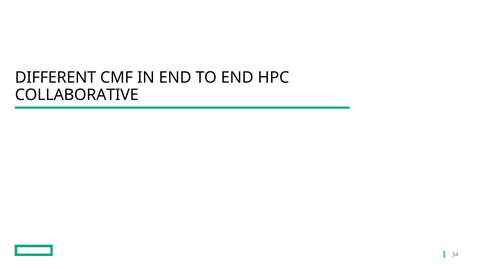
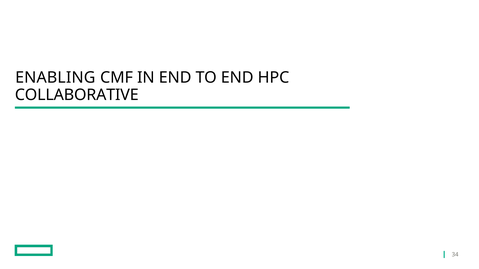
DIFFERENT: DIFFERENT -> ENABLING
